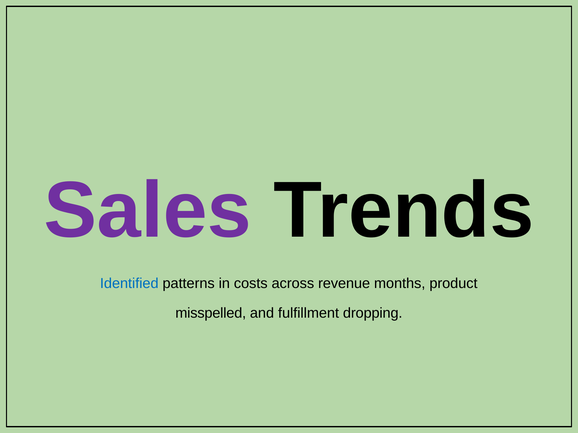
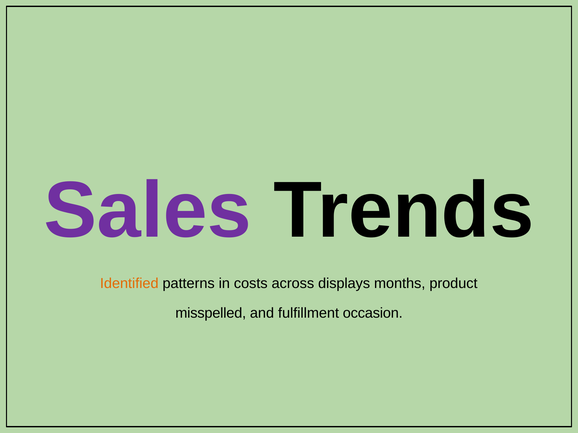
Identified colour: blue -> orange
revenue: revenue -> displays
dropping: dropping -> occasion
